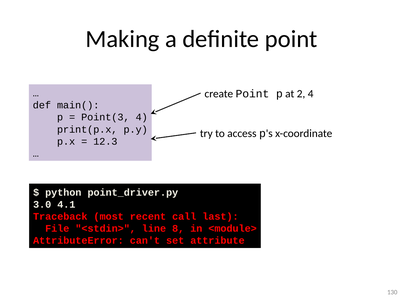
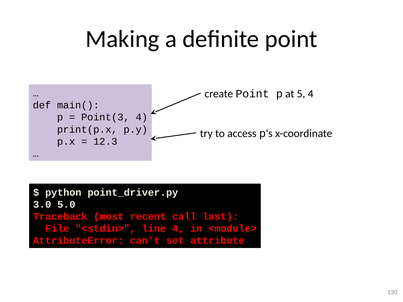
2: 2 -> 5
4.1: 4.1 -> 5.0
line 8: 8 -> 4
